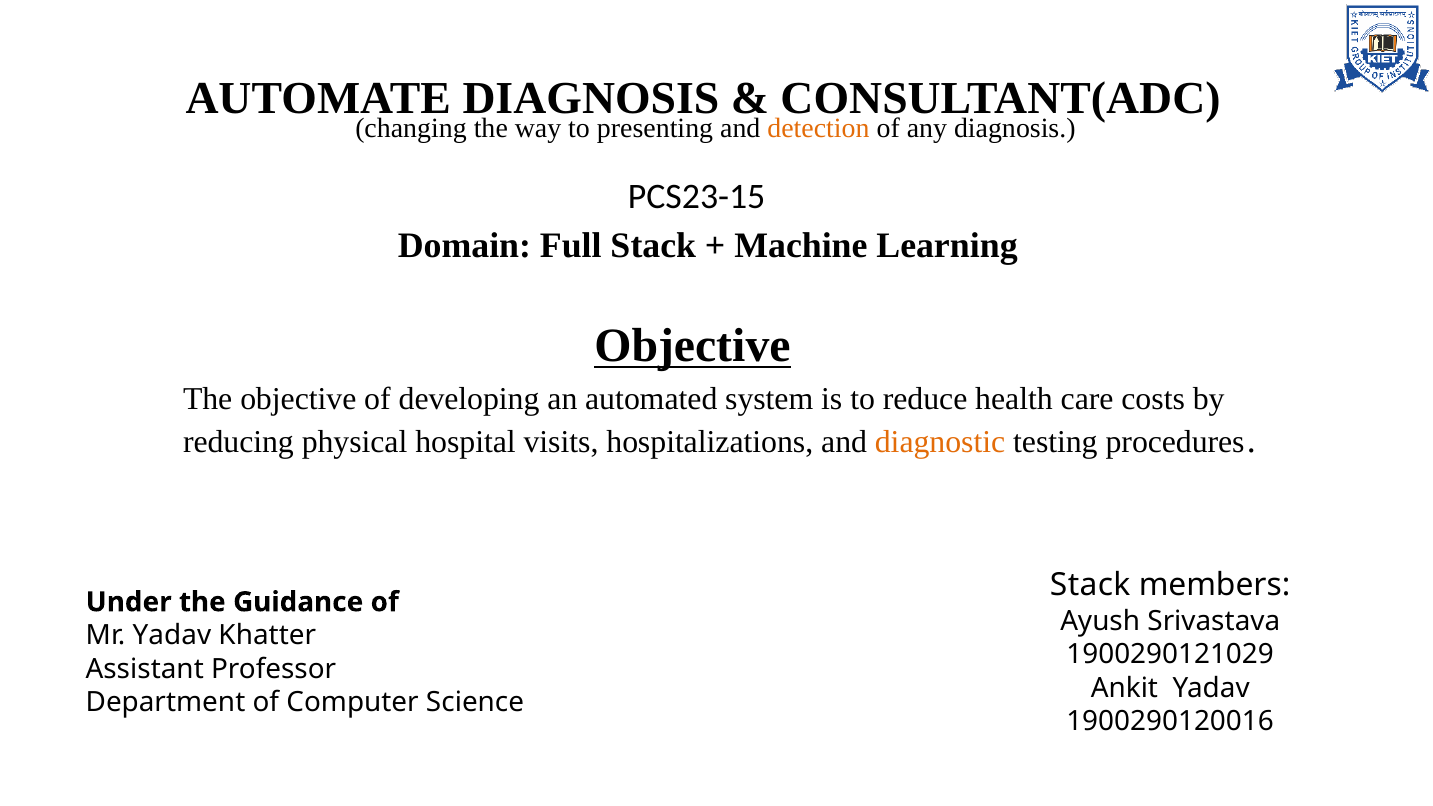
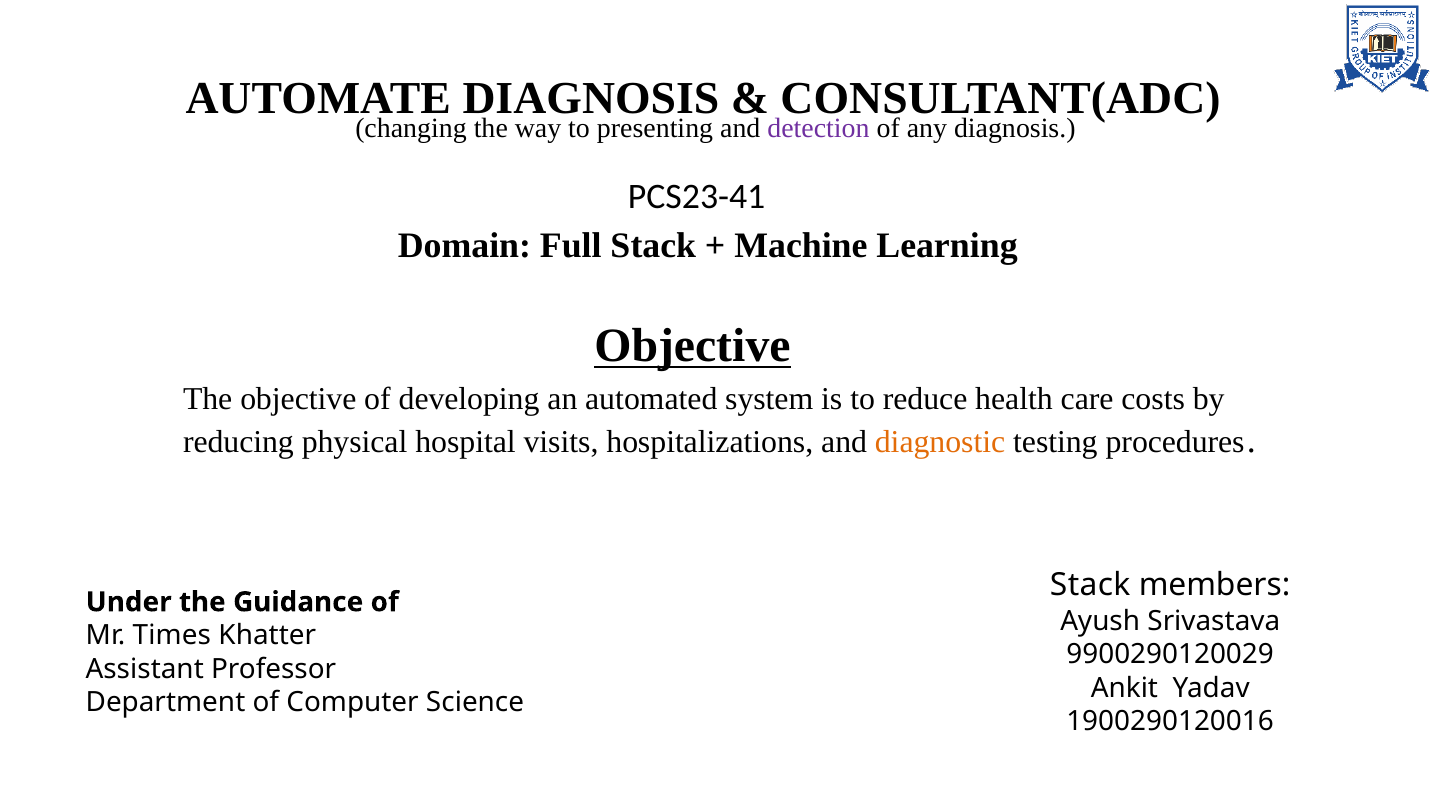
detection colour: orange -> purple
PCS23-15: PCS23-15 -> PCS23-41
Mr Yadav: Yadav -> Times
1900290121029: 1900290121029 -> 9900290120029
